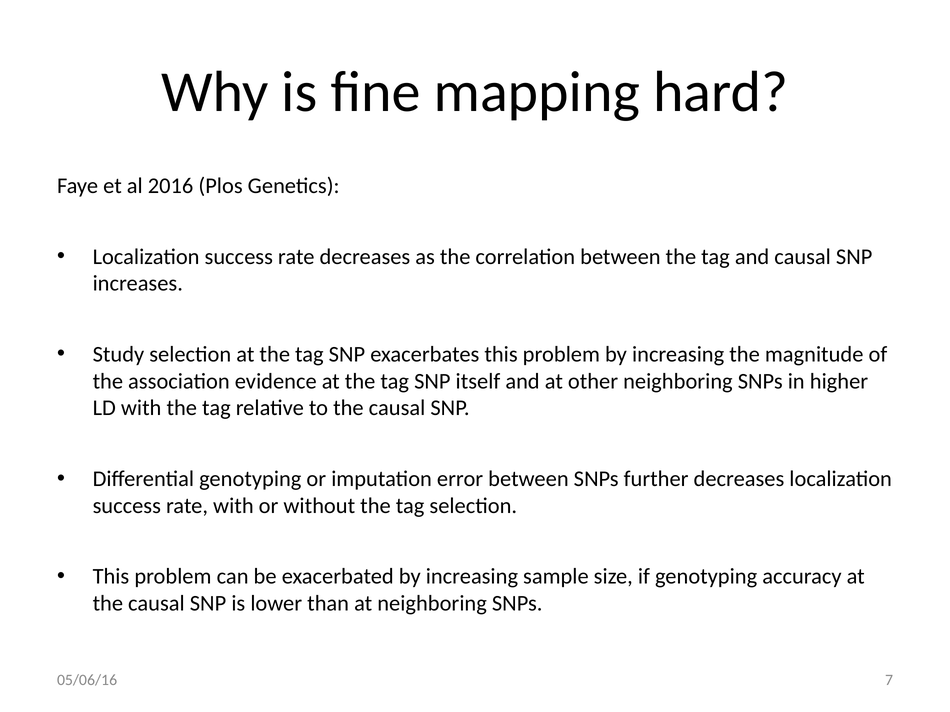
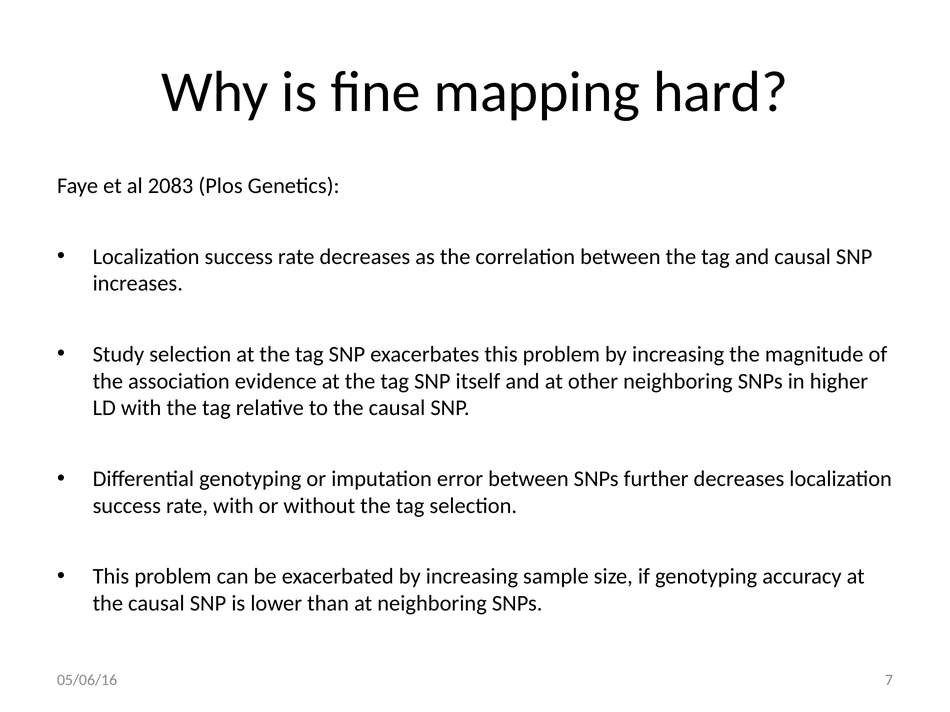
2016: 2016 -> 2083
